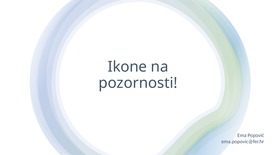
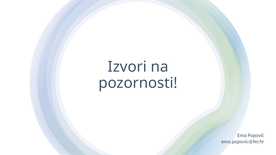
Ikone: Ikone -> Izvori
